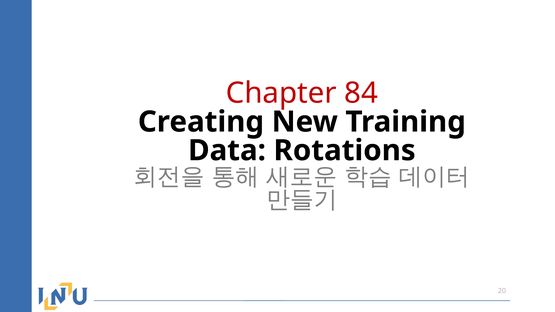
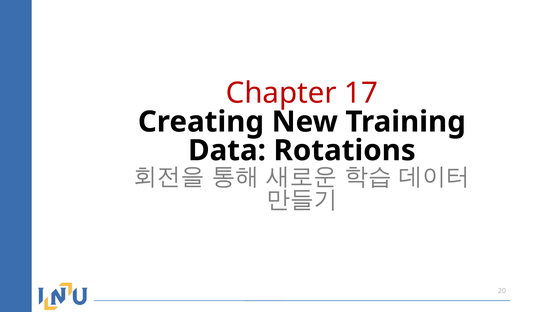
84: 84 -> 17
